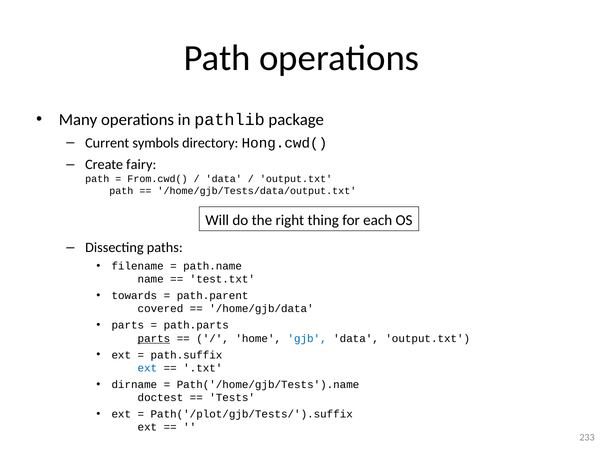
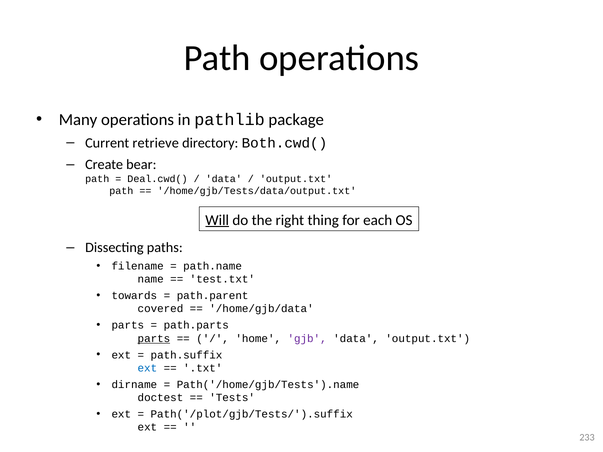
symbols: symbols -> retrieve
Hong.cwd(: Hong.cwd( -> Both.cwd(
fairy: fairy -> bear
From.cwd(: From.cwd( -> Deal.cwd(
Will underline: none -> present
gjb colour: blue -> purple
